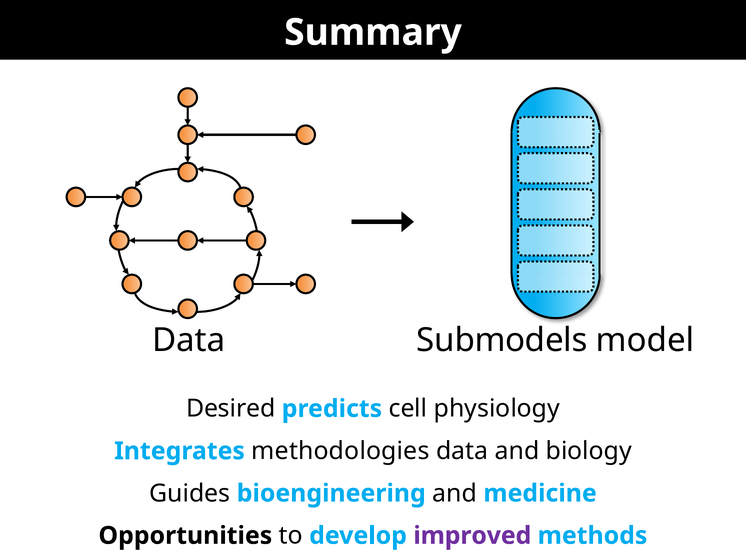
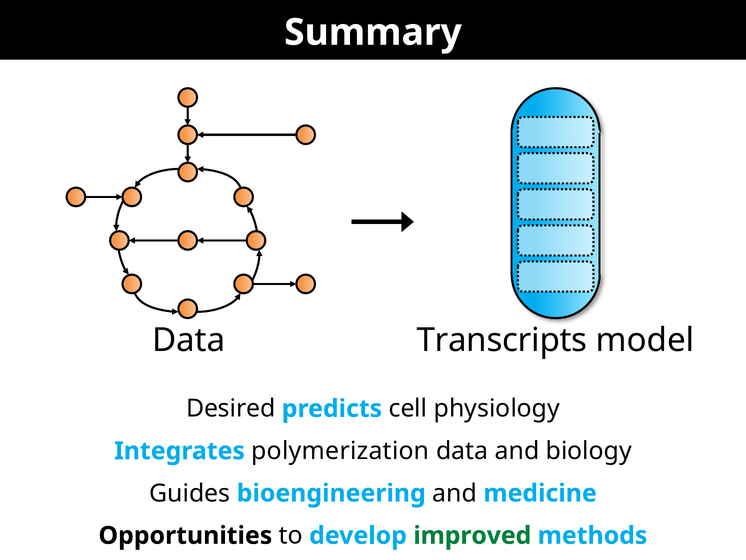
Submodels: Submodels -> Transcripts
methodologies: methodologies -> polymerization
improved colour: purple -> green
